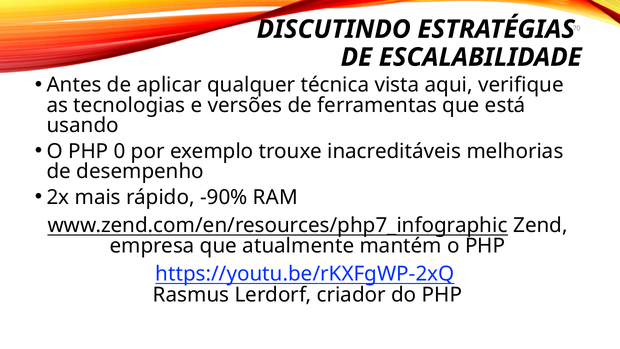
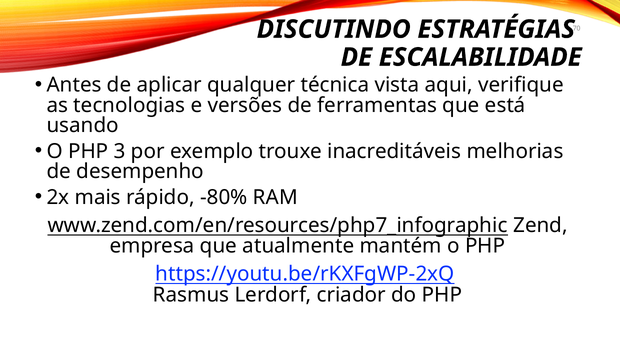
0: 0 -> 3
-90%: -90% -> -80%
